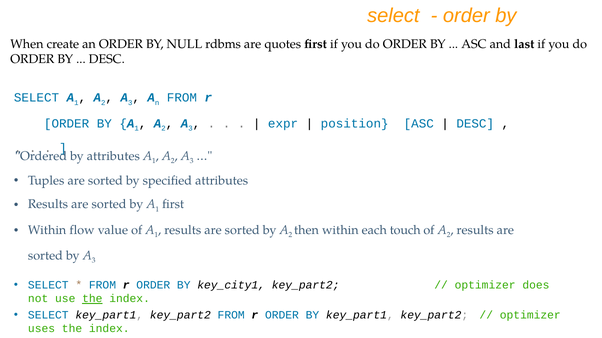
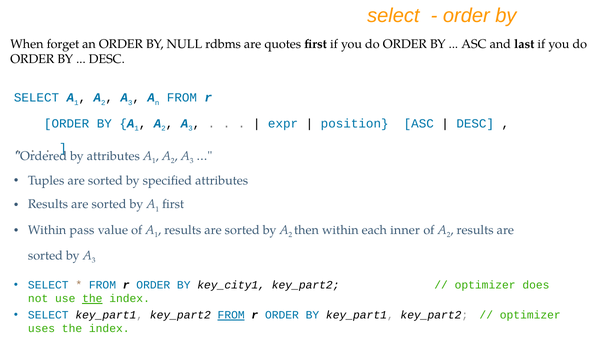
create: create -> forget
flow: flow -> pass
touch: touch -> inner
FROM at (231, 316) underline: none -> present
